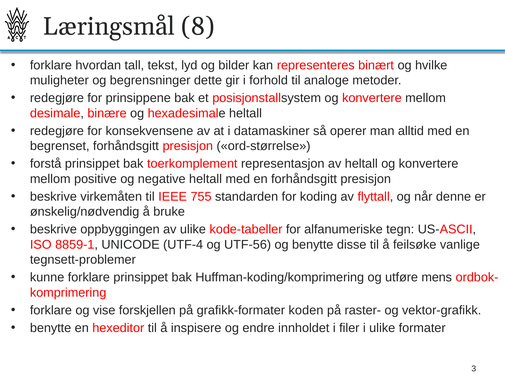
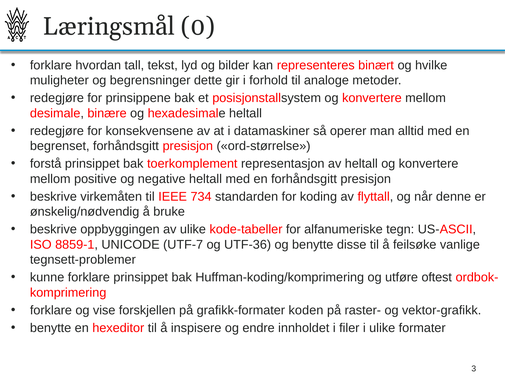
8: 8 -> 0
755: 755 -> 734
UTF-4: UTF-4 -> UTF-7
UTF-56: UTF-56 -> UTF-36
mens: mens -> oftest
